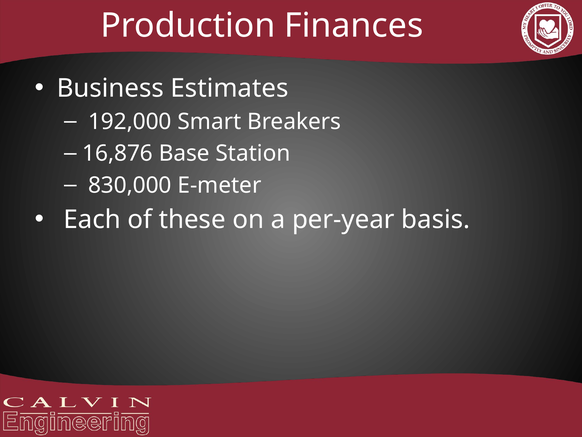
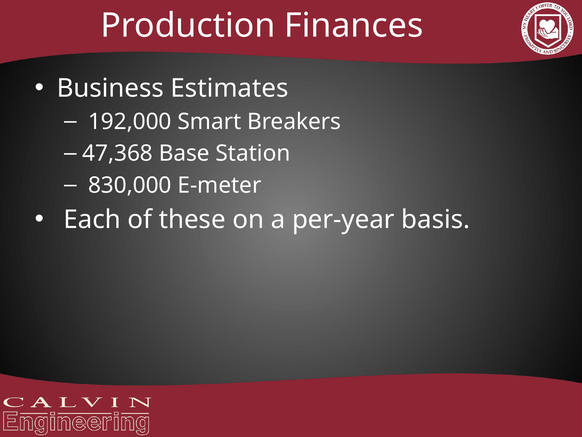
16,876: 16,876 -> 47,368
